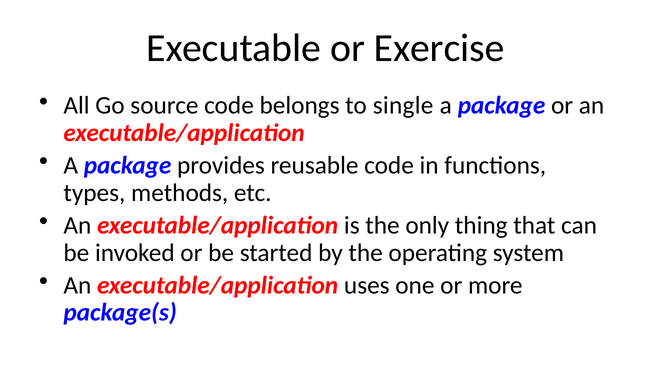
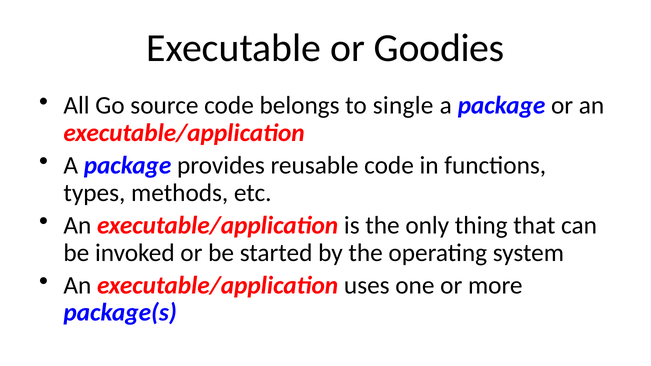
Exercise: Exercise -> Goodies
